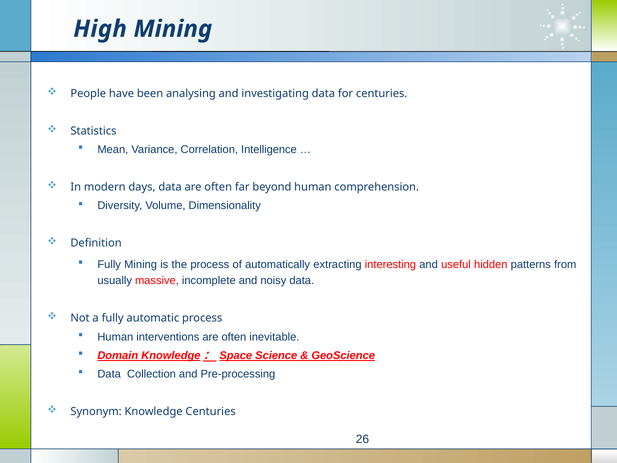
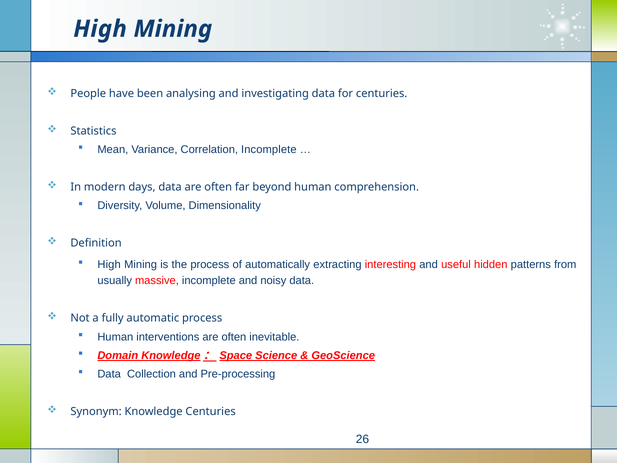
Correlation Intelligence: Intelligence -> Incomplete
Fully at (109, 264): Fully -> High
